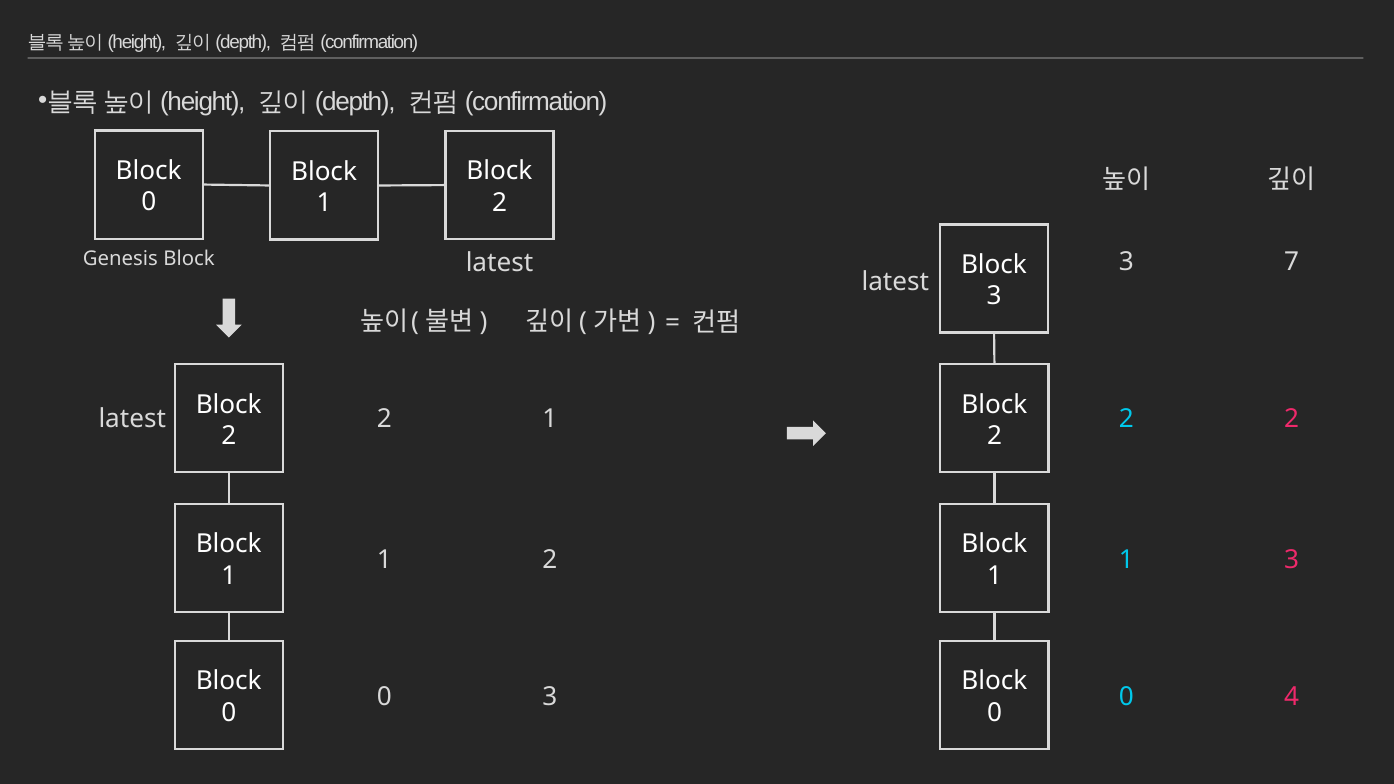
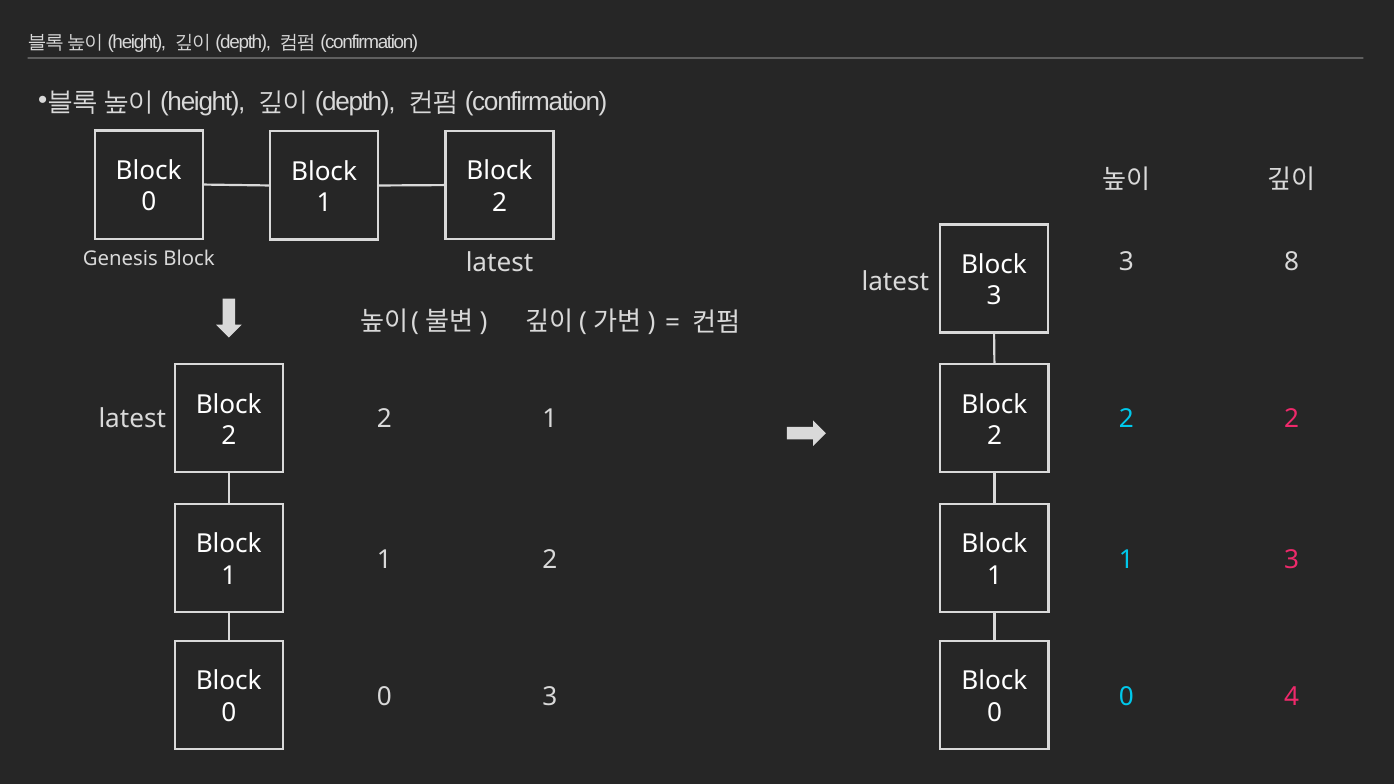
7: 7 -> 8
